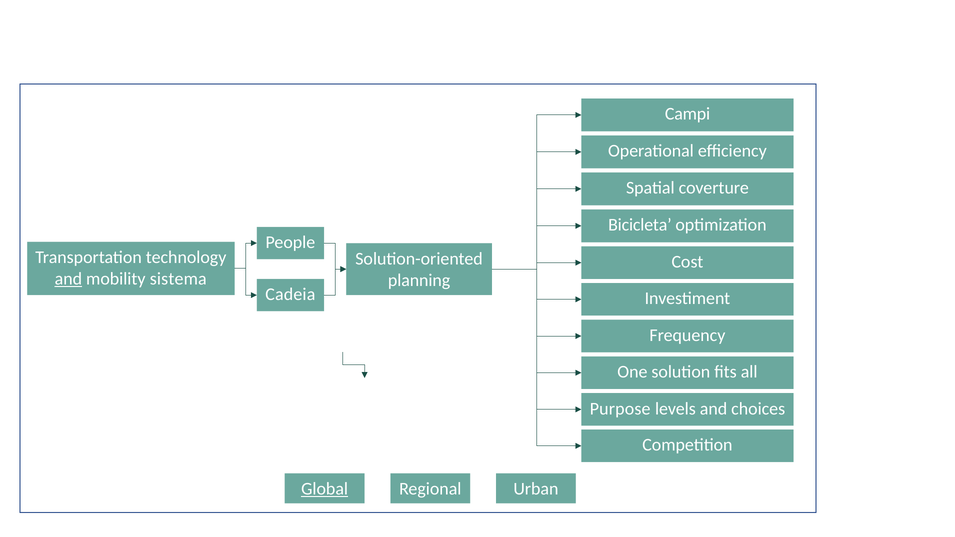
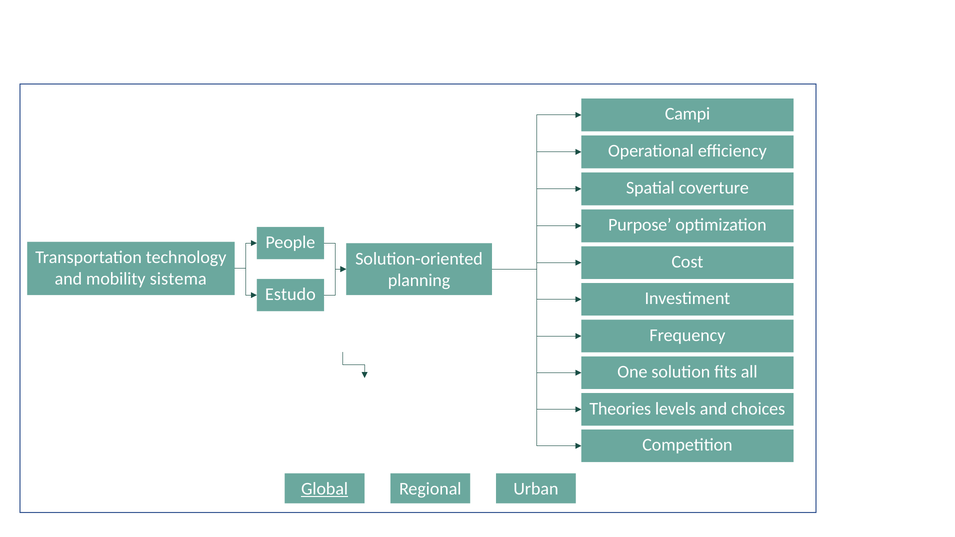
Bicicleta: Bicicleta -> Purpose
and at (68, 279) underline: present -> none
Cadeia: Cadeia -> Estudo
Purpose: Purpose -> Theories
